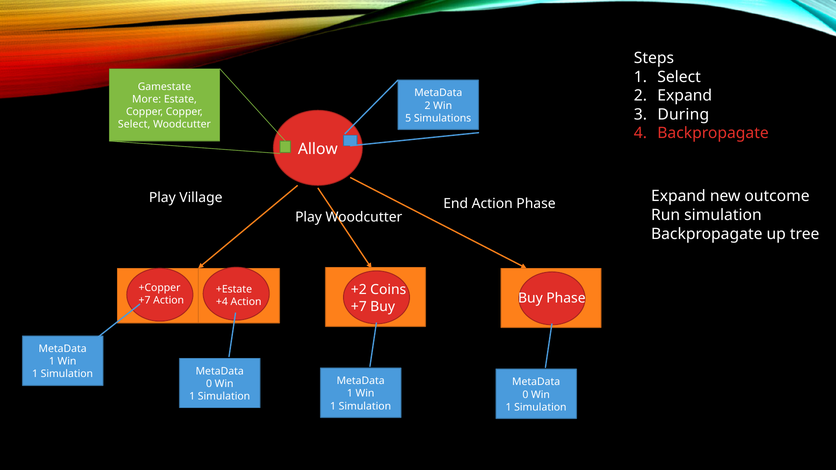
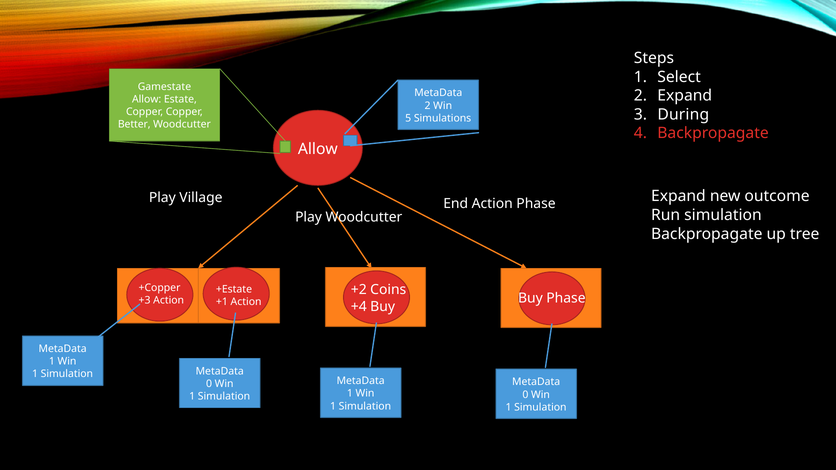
More at (147, 99): More -> Allow
Select at (134, 124): Select -> Better
+7 at (145, 301): +7 -> +3
+4: +4 -> +1
+7 at (359, 307): +7 -> +4
